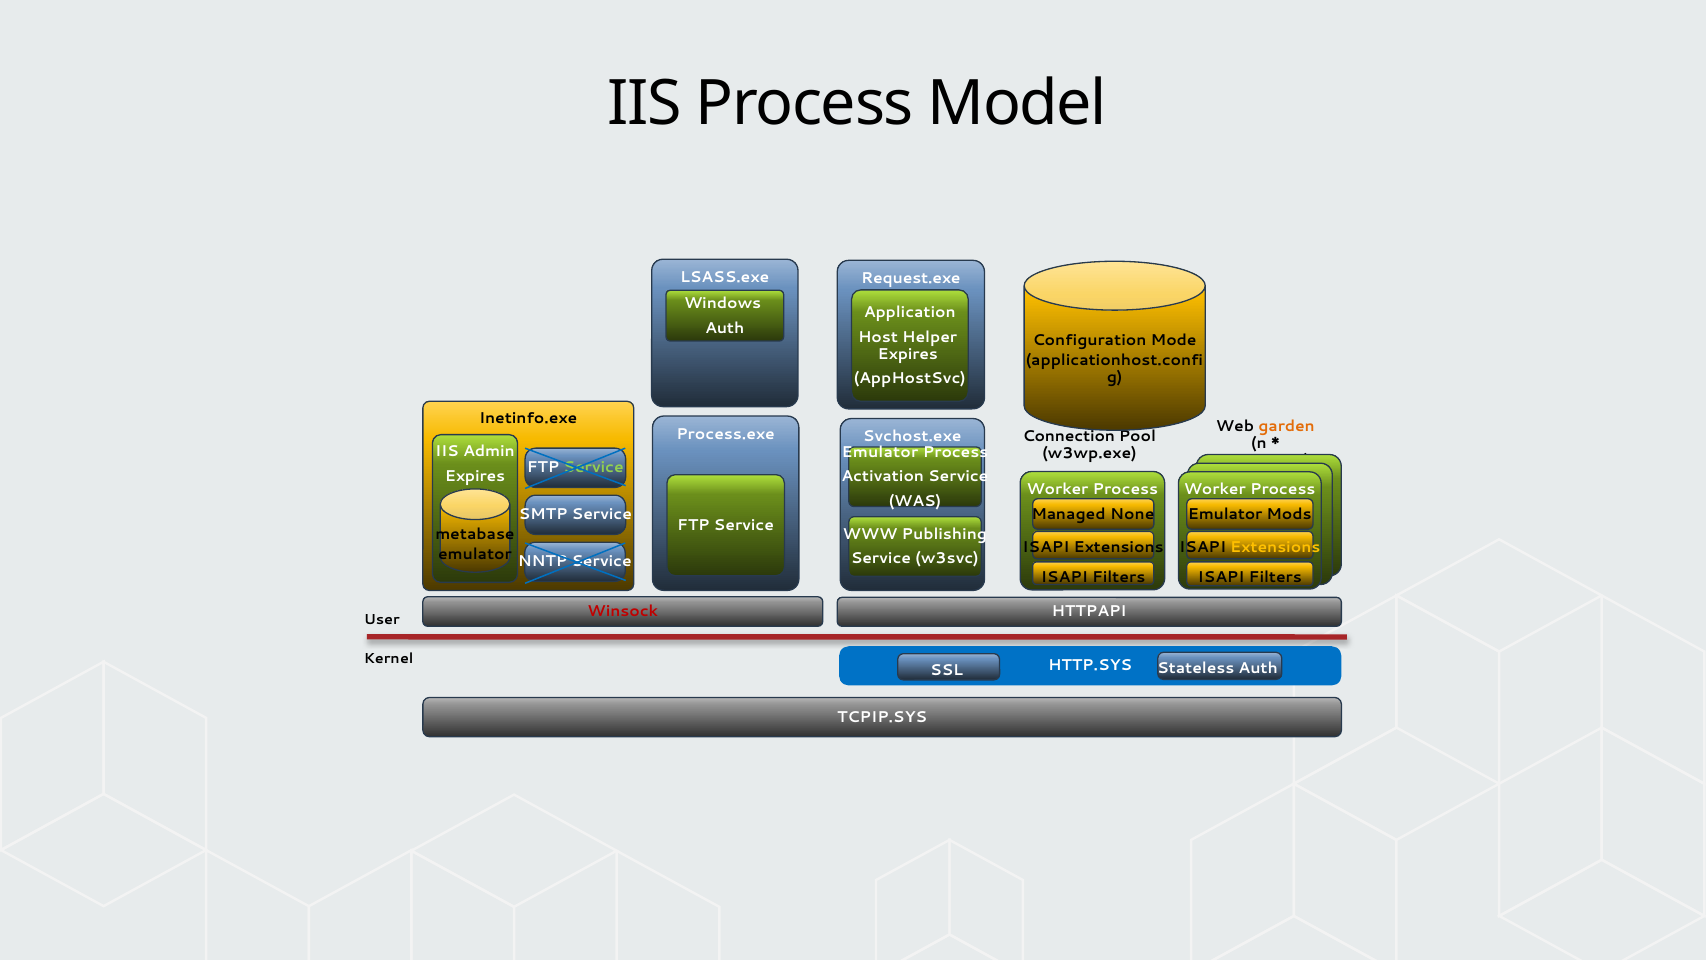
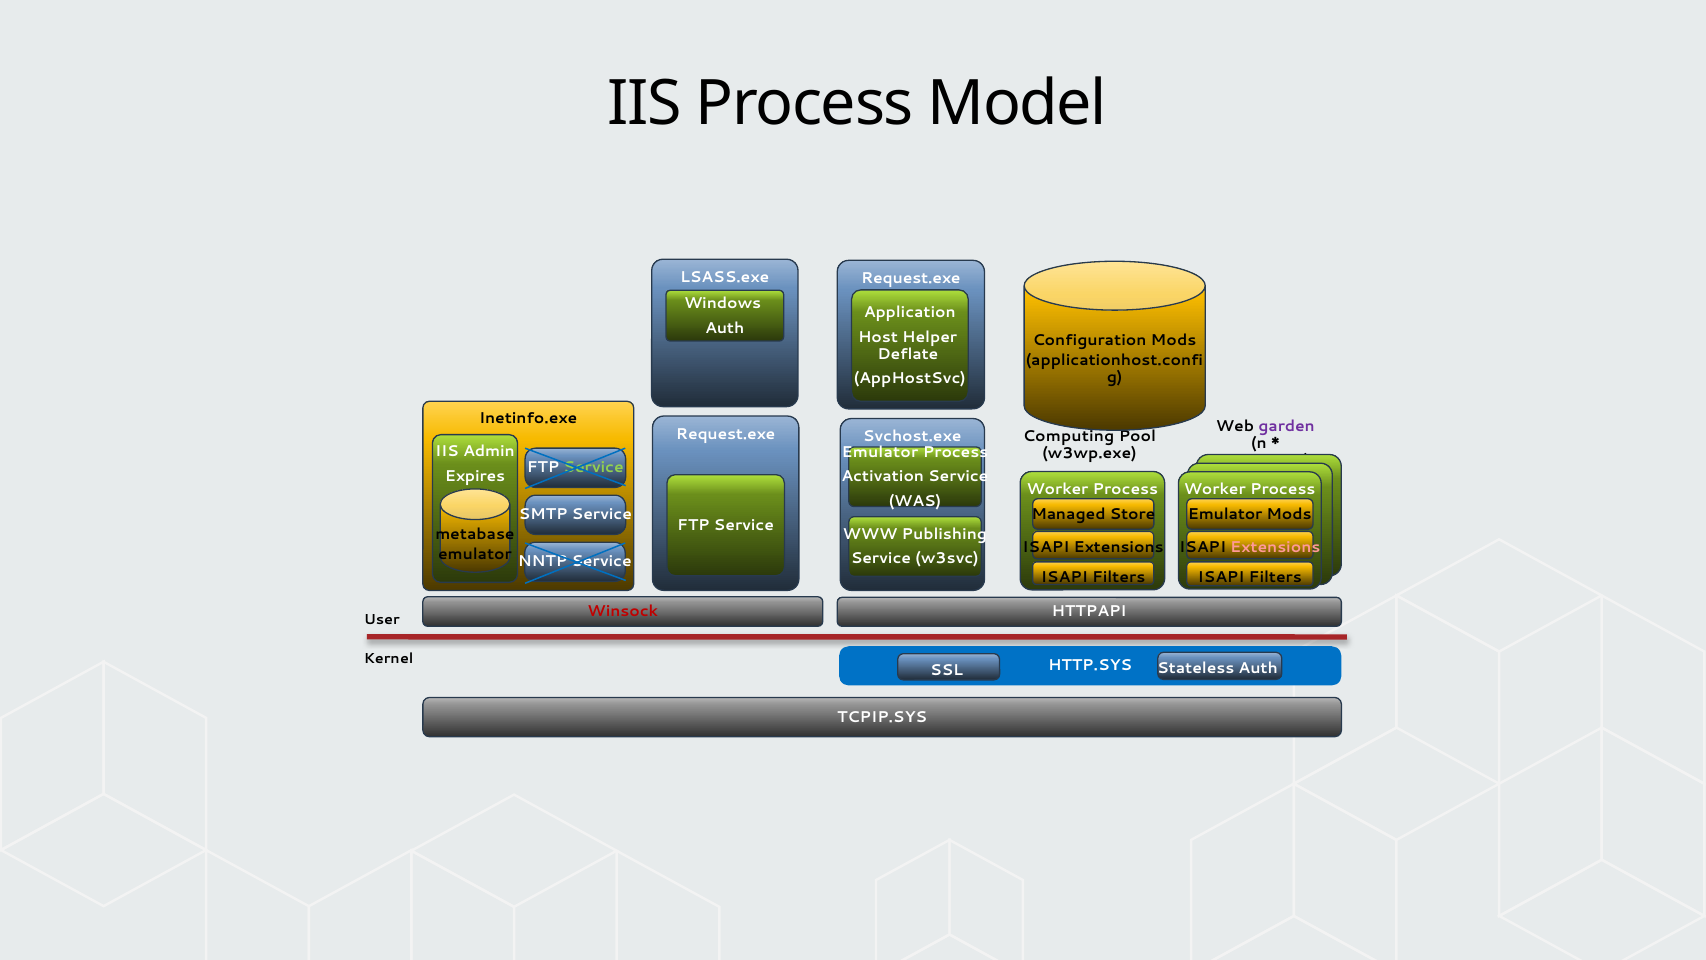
Configuration Mode: Mode -> Mods
Expires at (908, 354): Expires -> Deflate
garden colour: orange -> purple
Process.exe at (726, 434): Process.exe -> Request.exe
Connection: Connection -> Computing
None: None -> Store
Extensions at (1275, 547) colour: yellow -> pink
